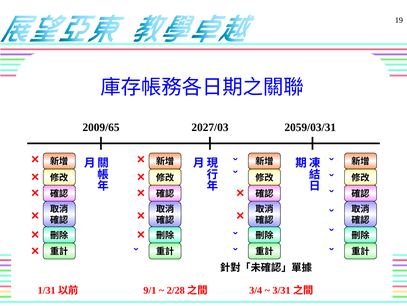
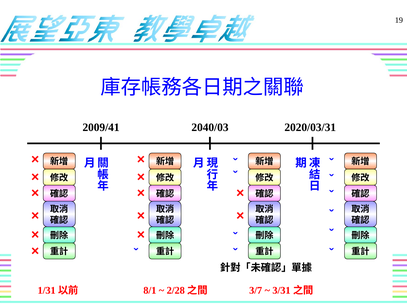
2009/65: 2009/65 -> 2009/41
2027/03: 2027/03 -> 2040/03
2059/03/31: 2059/03/31 -> 2020/03/31
9/1: 9/1 -> 8/1
3/4: 3/4 -> 3/7
